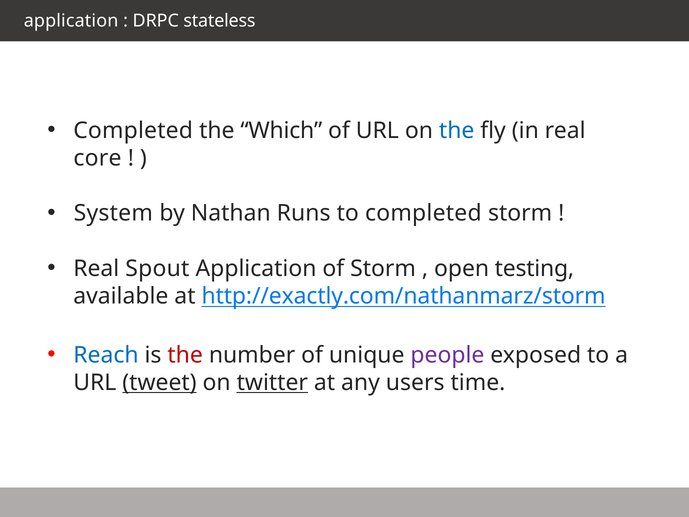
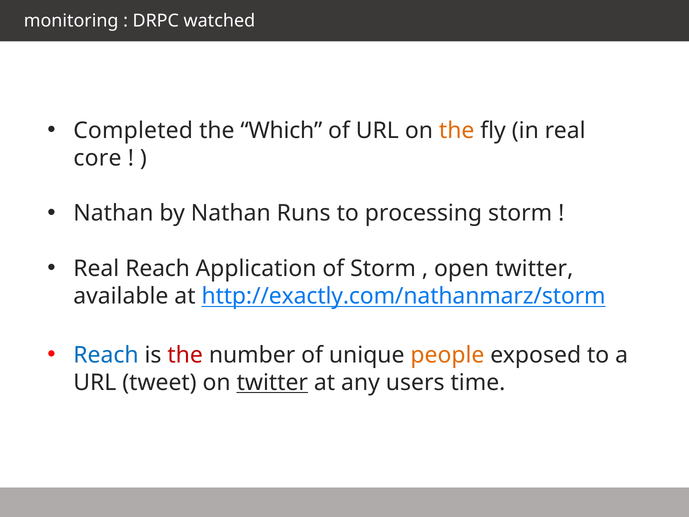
application at (71, 21): application -> monitoring
stateless: stateless -> watched
the at (457, 131) colour: blue -> orange
System at (113, 213): System -> Nathan
to completed: completed -> processing
Real Spout: Spout -> Reach
open testing: testing -> twitter
people colour: purple -> orange
tweet underline: present -> none
